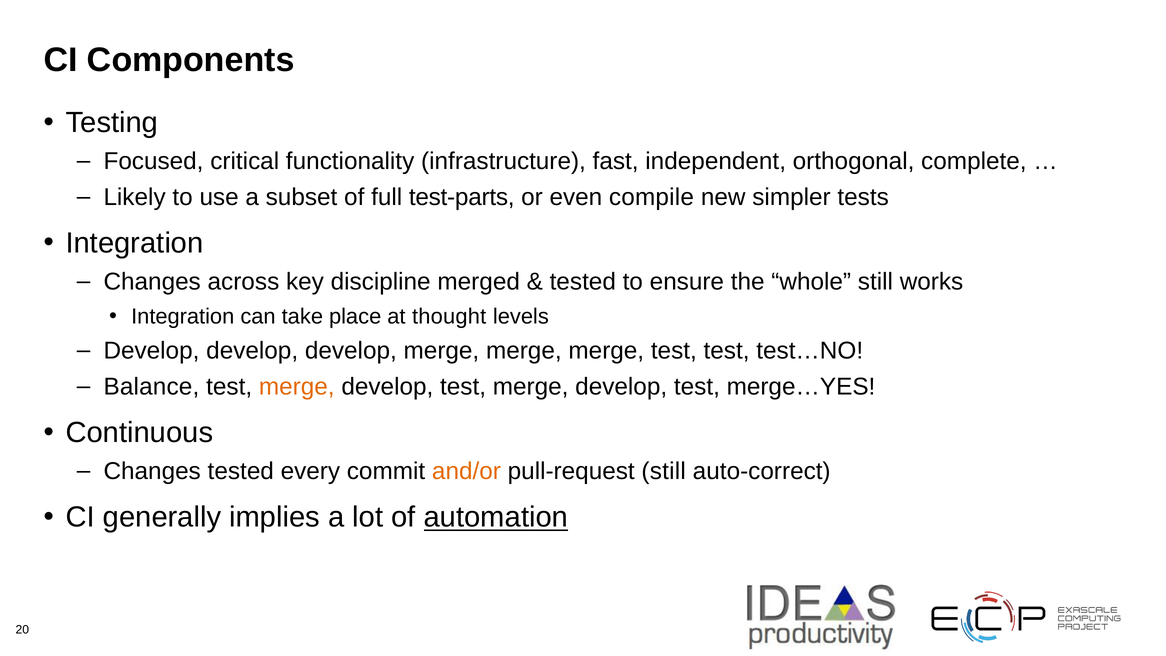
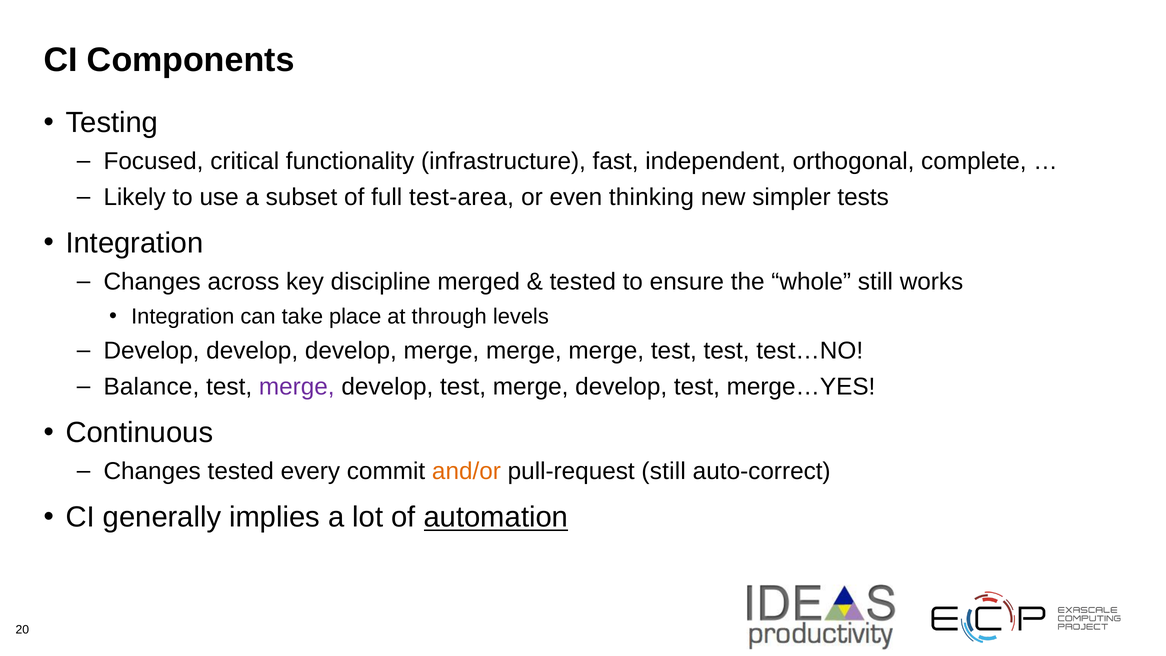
test-parts: test-parts -> test-area
compile: compile -> thinking
thought: thought -> through
merge at (297, 387) colour: orange -> purple
